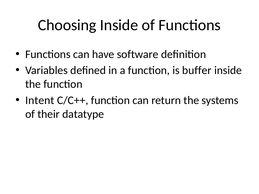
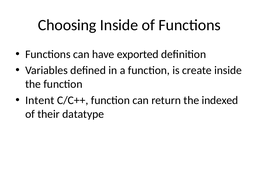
software: software -> exported
buffer: buffer -> create
systems: systems -> indexed
